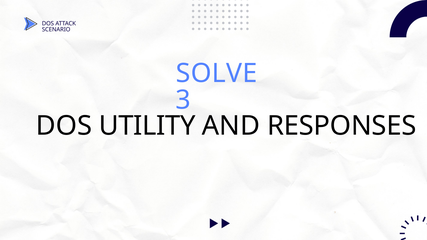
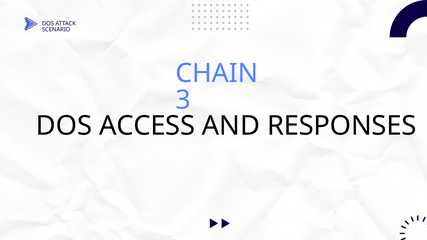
SOLVE: SOLVE -> CHAIN
UTILITY: UTILITY -> ACCESS
